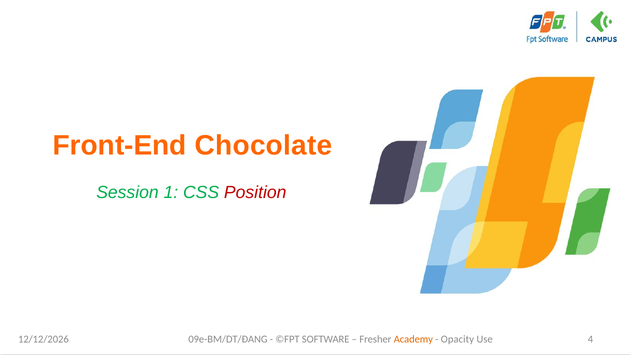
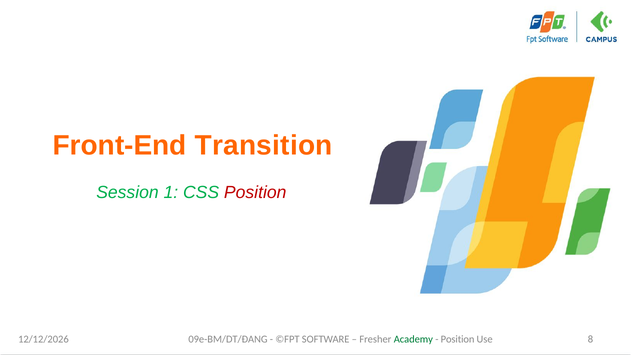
Chocolate: Chocolate -> Transition
Academy colour: orange -> green
Opacity at (457, 339): Opacity -> Position
4: 4 -> 8
